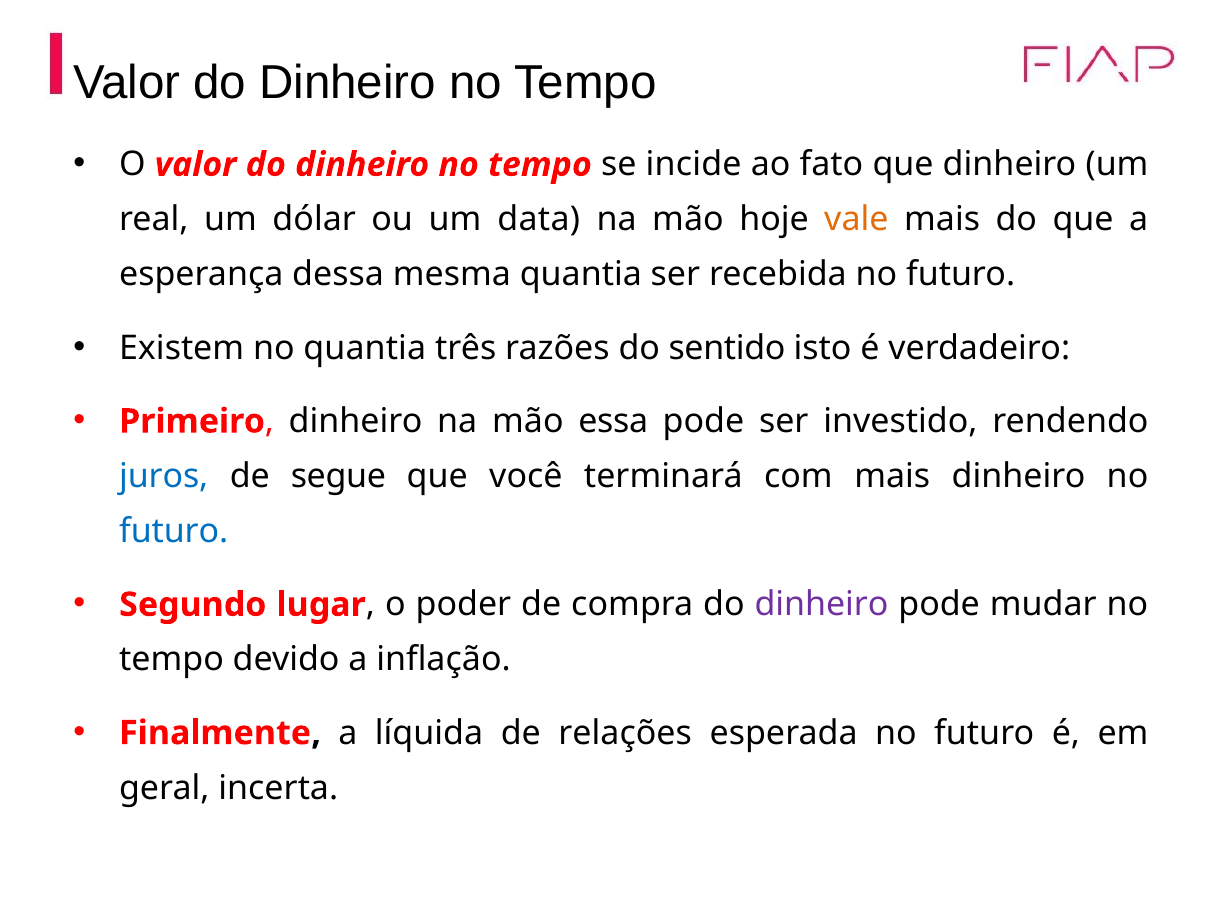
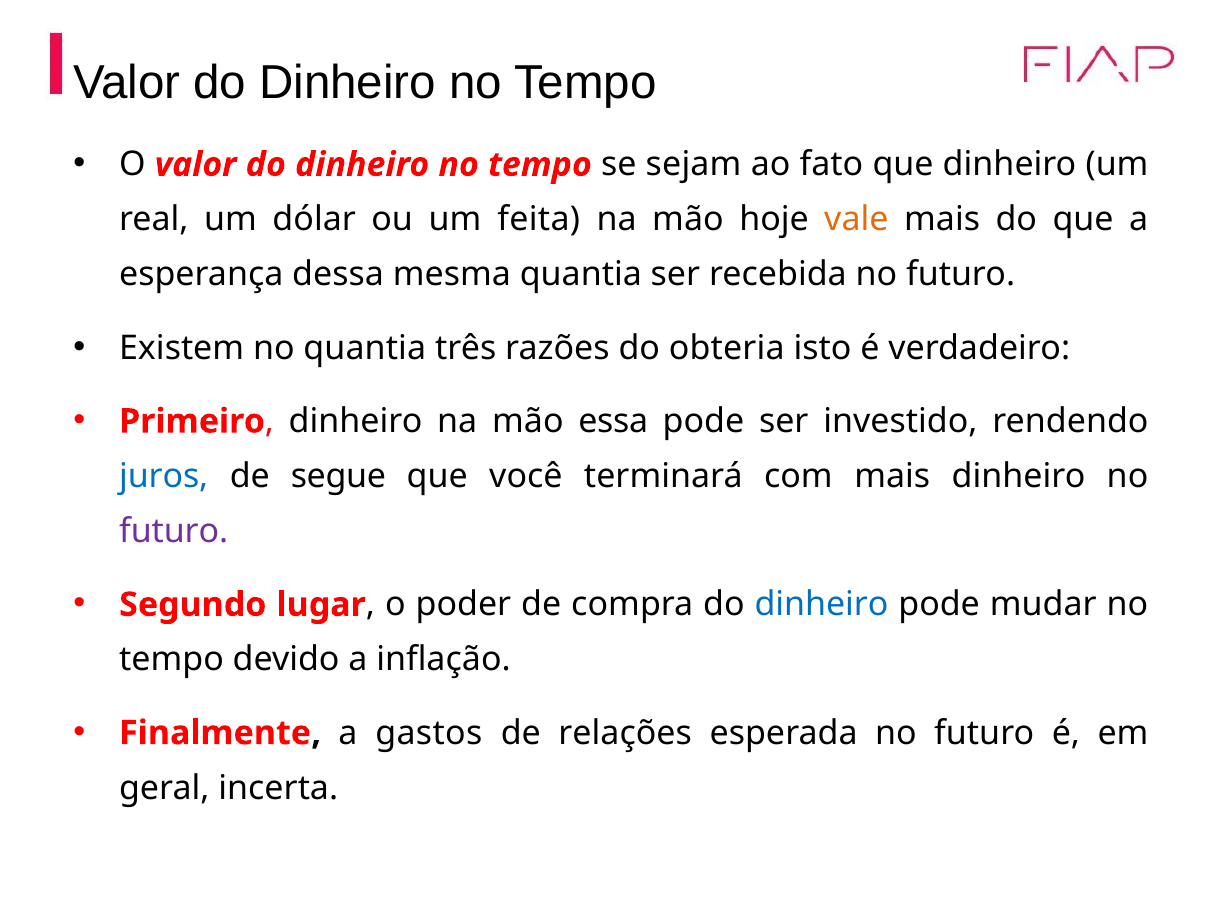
incide: incide -> sejam
data: data -> feita
sentido: sentido -> obteria
futuro at (174, 531) colour: blue -> purple
dinheiro at (822, 604) colour: purple -> blue
líquida: líquida -> gastos
